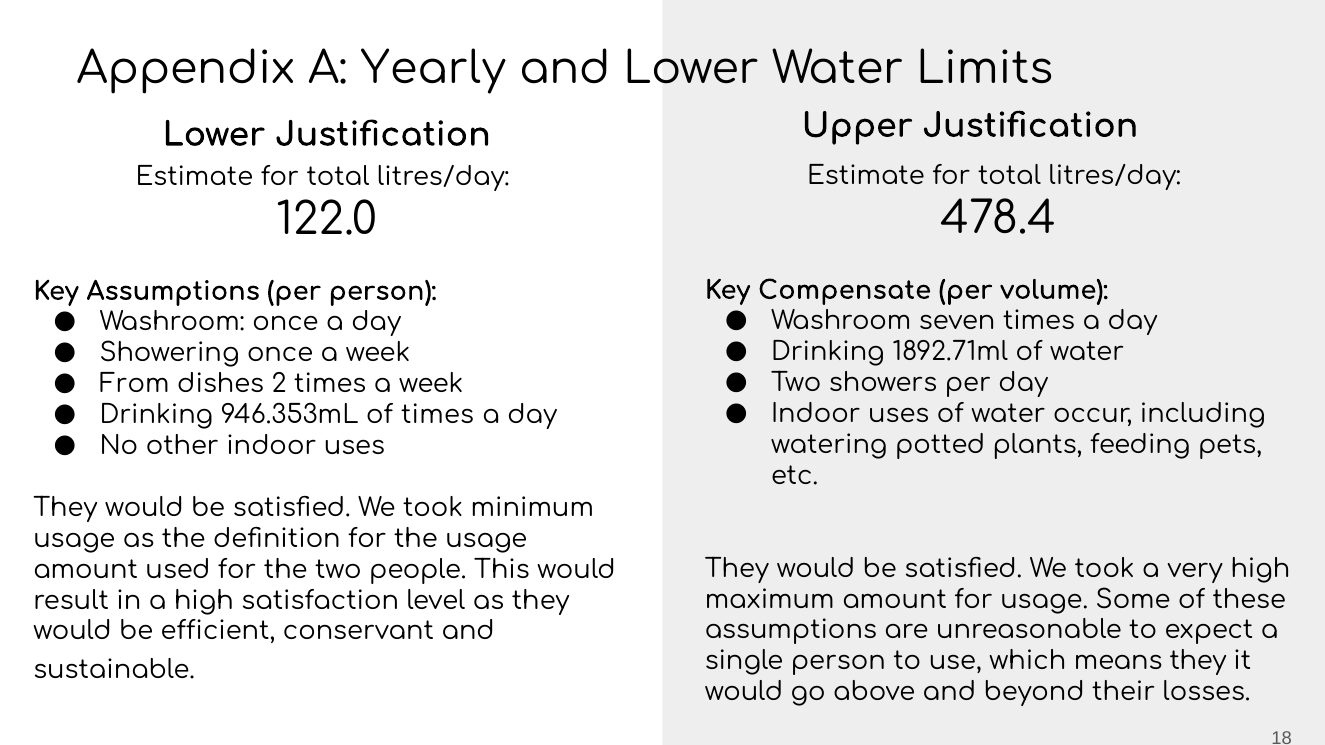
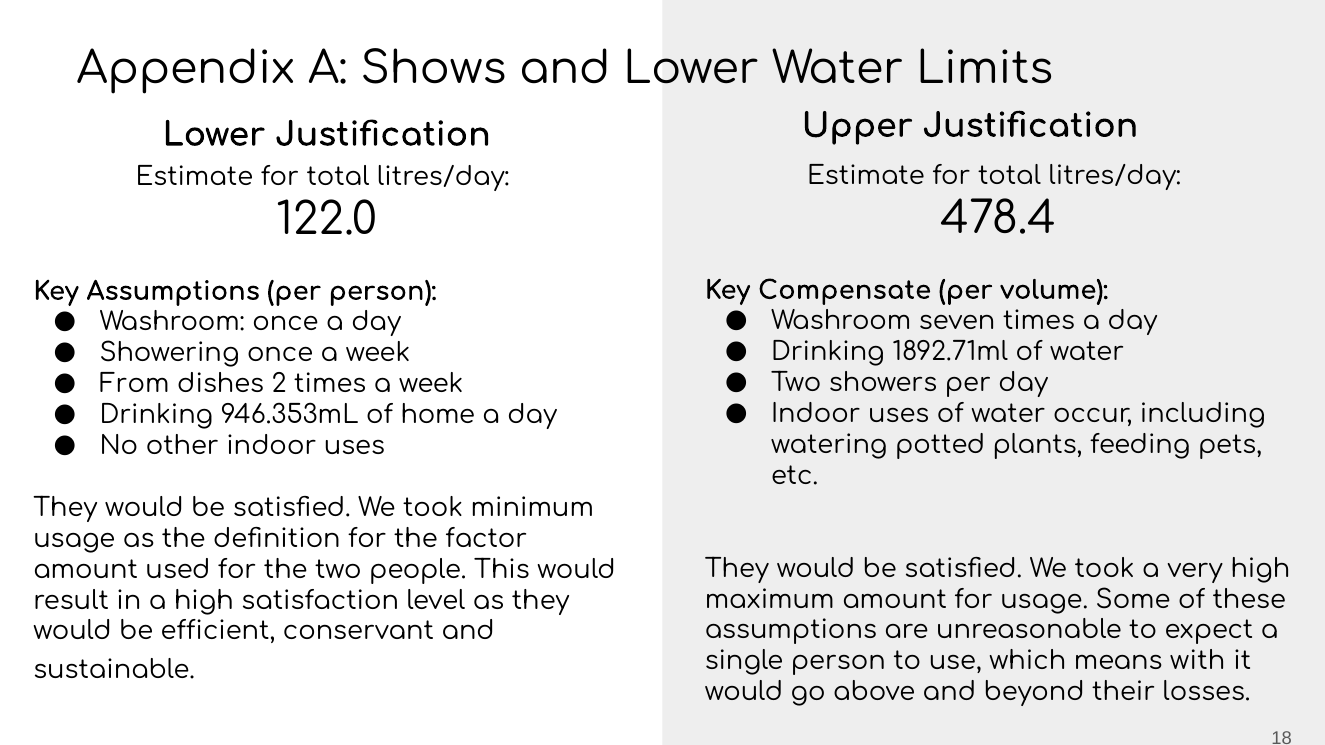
Yearly: Yearly -> Shows
of times: times -> home
the usage: usage -> factor
means they: they -> with
